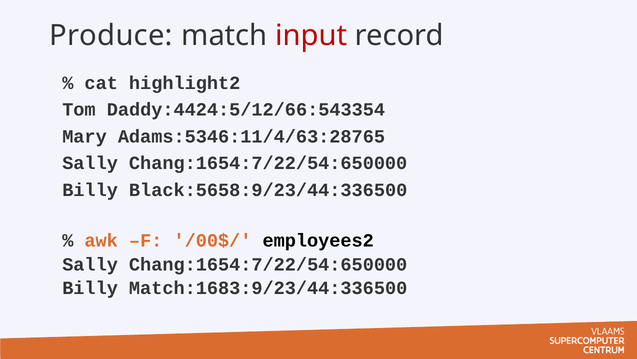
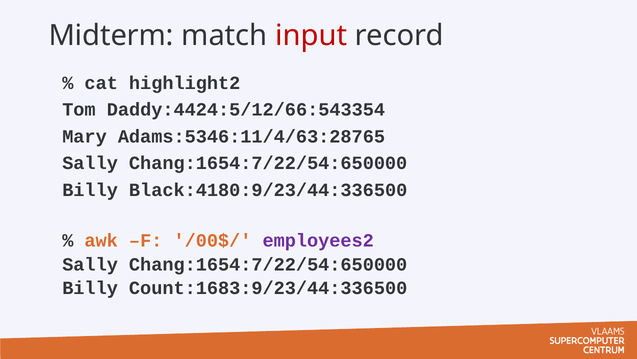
Produce: Produce -> Midterm
Black:5658:9/23/44:336500: Black:5658:9/23/44:336500 -> Black:4180:9/23/44:336500
employees2 colour: black -> purple
Match:1683:9/23/44:336500: Match:1683:9/23/44:336500 -> Count:1683:9/23/44:336500
